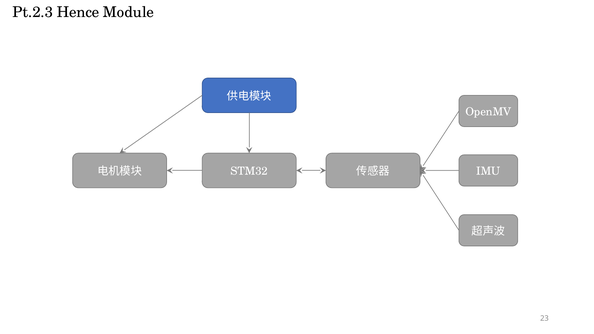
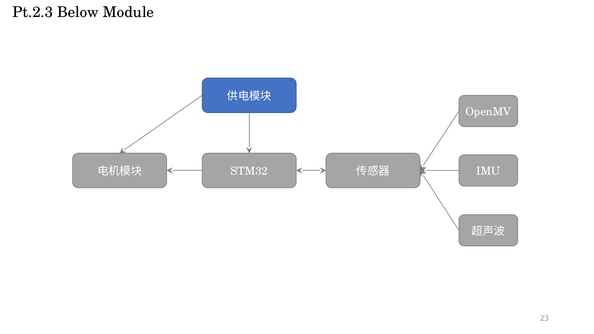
Hence: Hence -> Below
